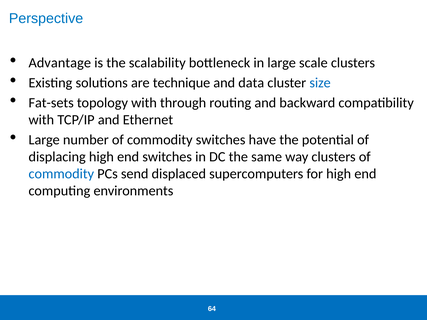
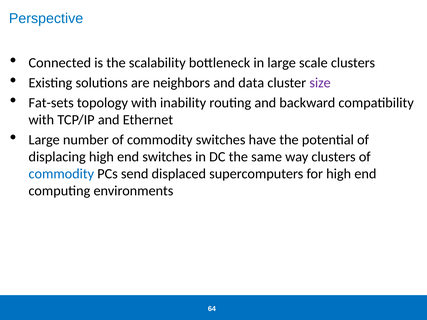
Advantage: Advantage -> Connected
technique: technique -> neighbors
size colour: blue -> purple
through: through -> inability
